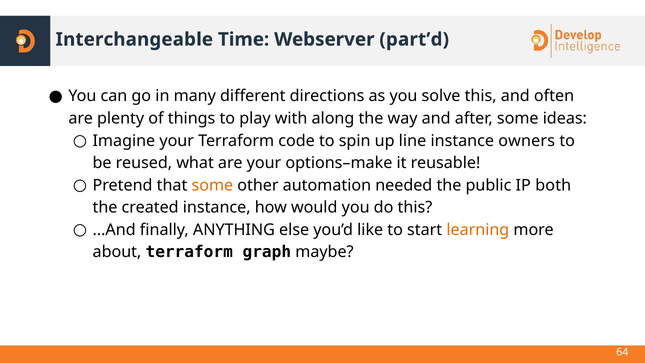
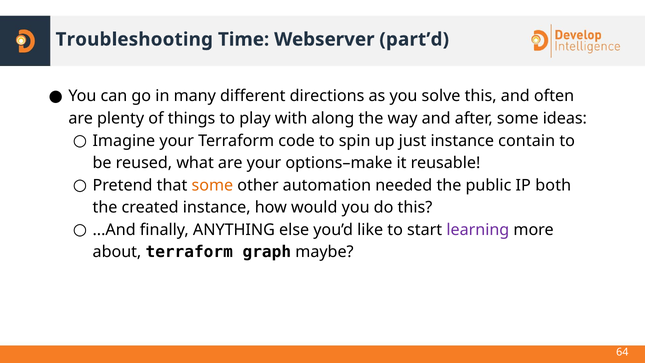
Interchangeable: Interchangeable -> Troubleshooting
line: line -> just
owners: owners -> contain
learning colour: orange -> purple
